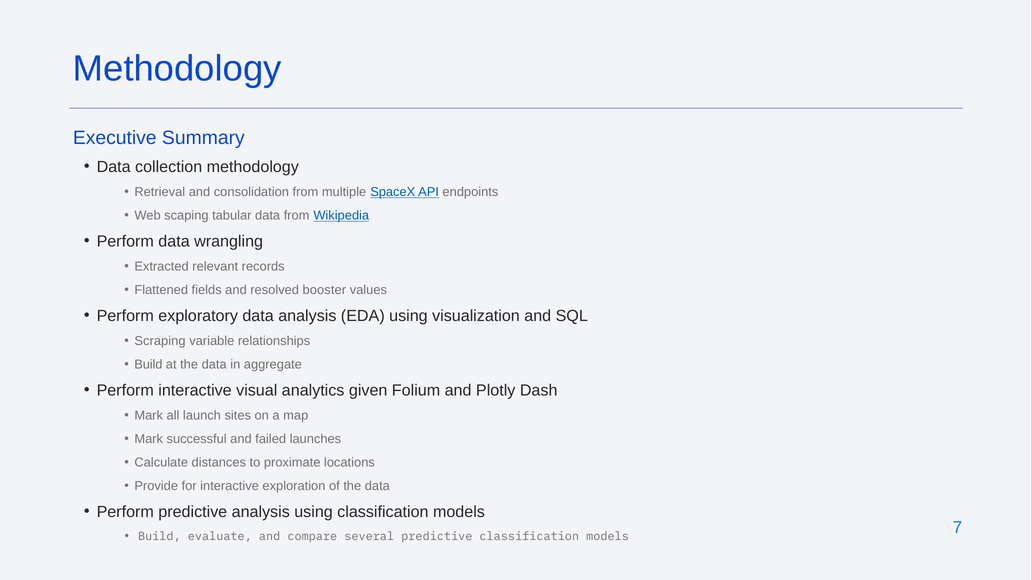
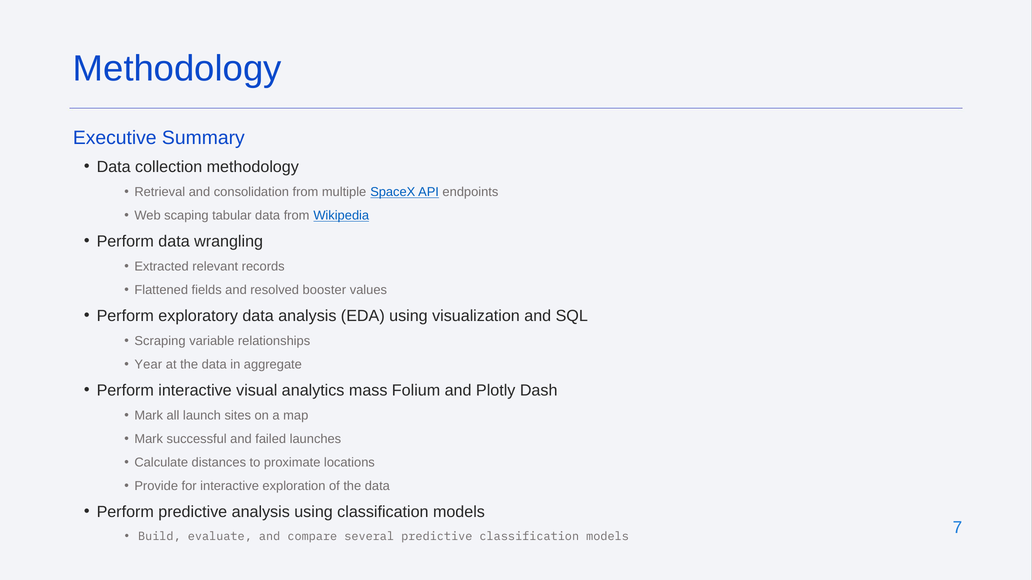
Build at (148, 365): Build -> Year
given: given -> mass
